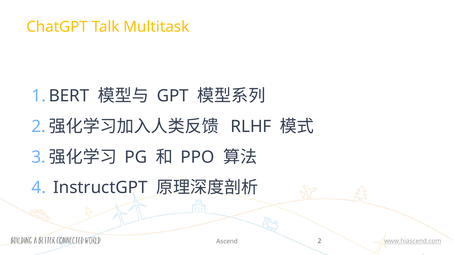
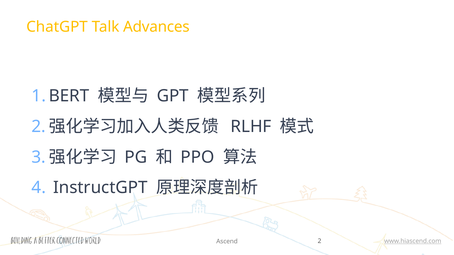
Multitask: Multitask -> Advances
